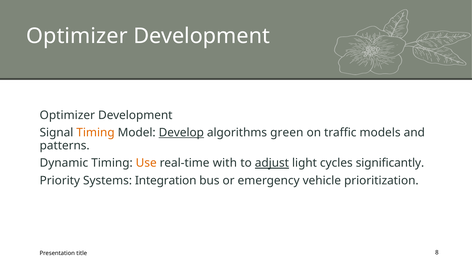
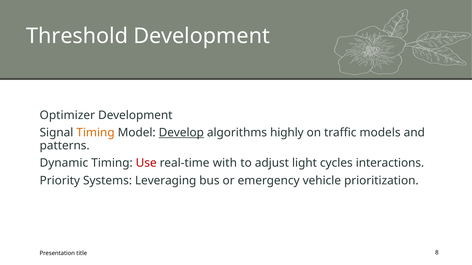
Optimizer at (77, 36): Optimizer -> Threshold
green: green -> highly
Use colour: orange -> red
adjust underline: present -> none
significantly: significantly -> interactions
Integration: Integration -> Leveraging
